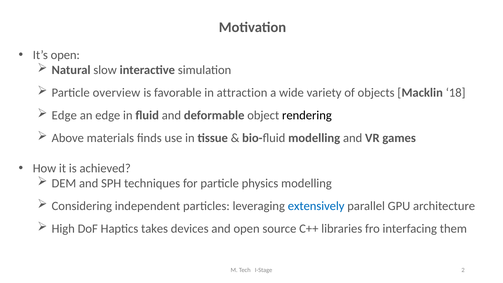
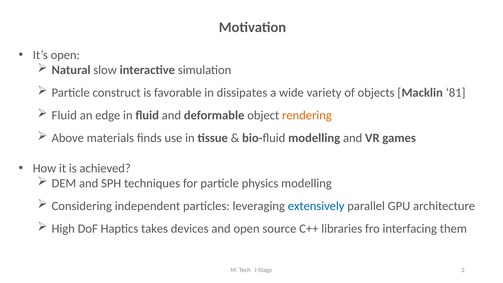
overview: overview -> construct
attraction: attraction -> dissipates
18: 18 -> 81
Edge at (64, 115): Edge -> Fluid
rendering colour: black -> orange
